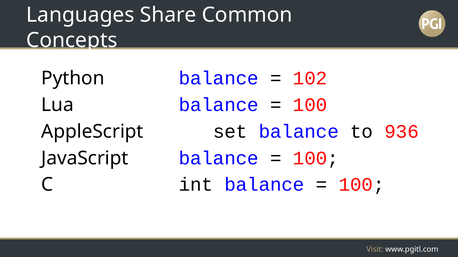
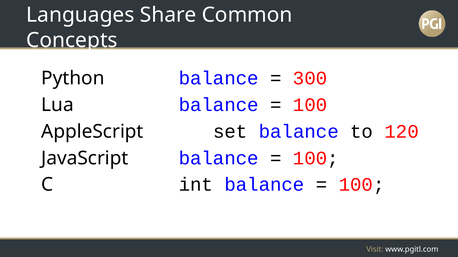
102: 102 -> 300
936: 936 -> 120
